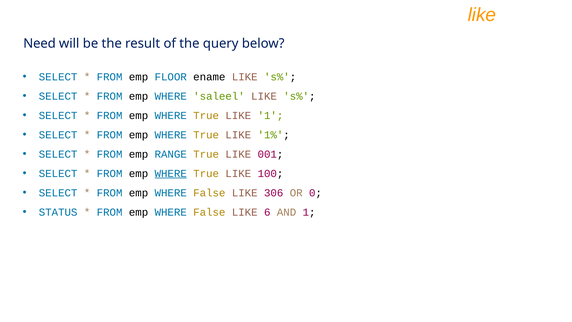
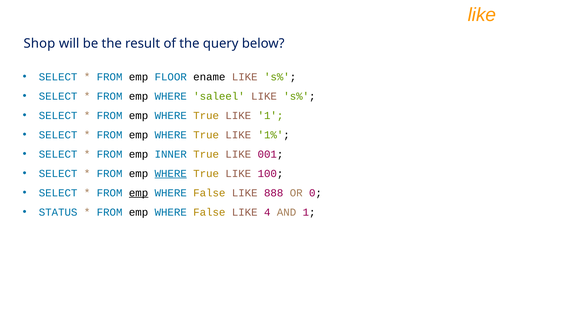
Need: Need -> Shop
RANGE: RANGE -> INNER
emp at (139, 193) underline: none -> present
306: 306 -> 888
6: 6 -> 4
